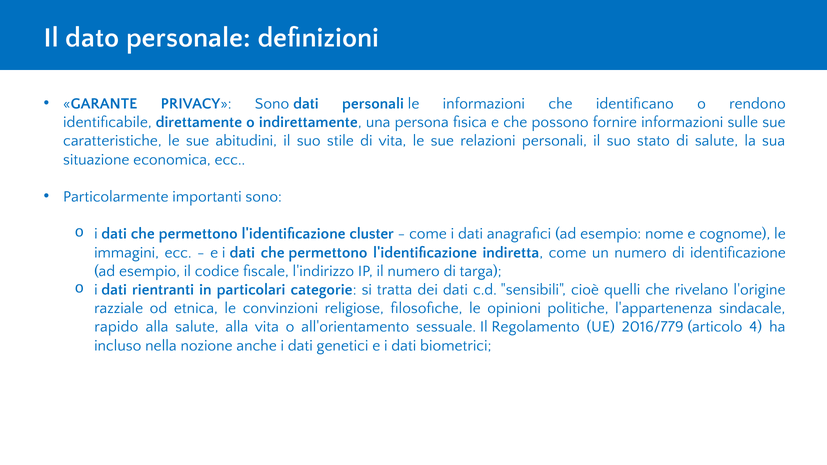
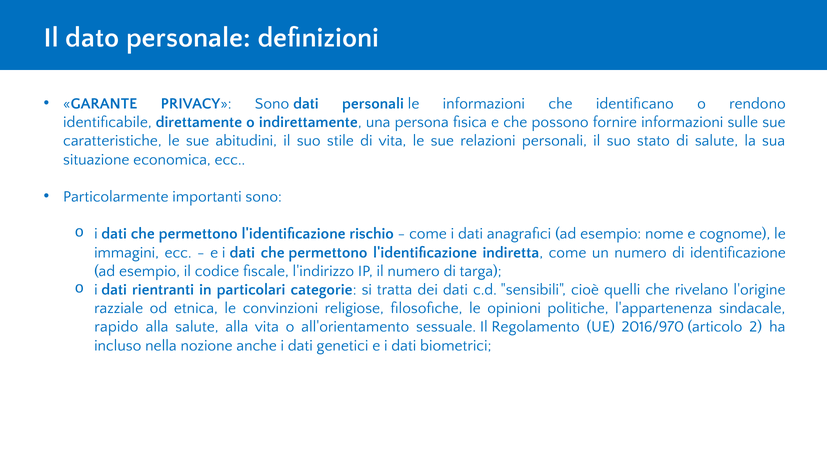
cluster: cluster -> rischio
2016/779: 2016/779 -> 2016/970
4: 4 -> 2
